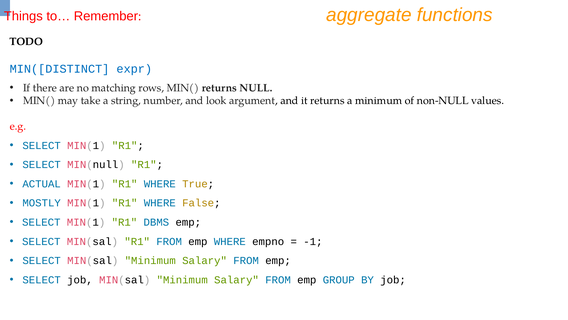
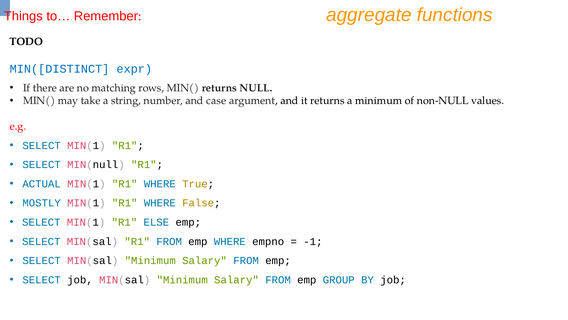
look: look -> case
DBMS: DBMS -> ELSE
